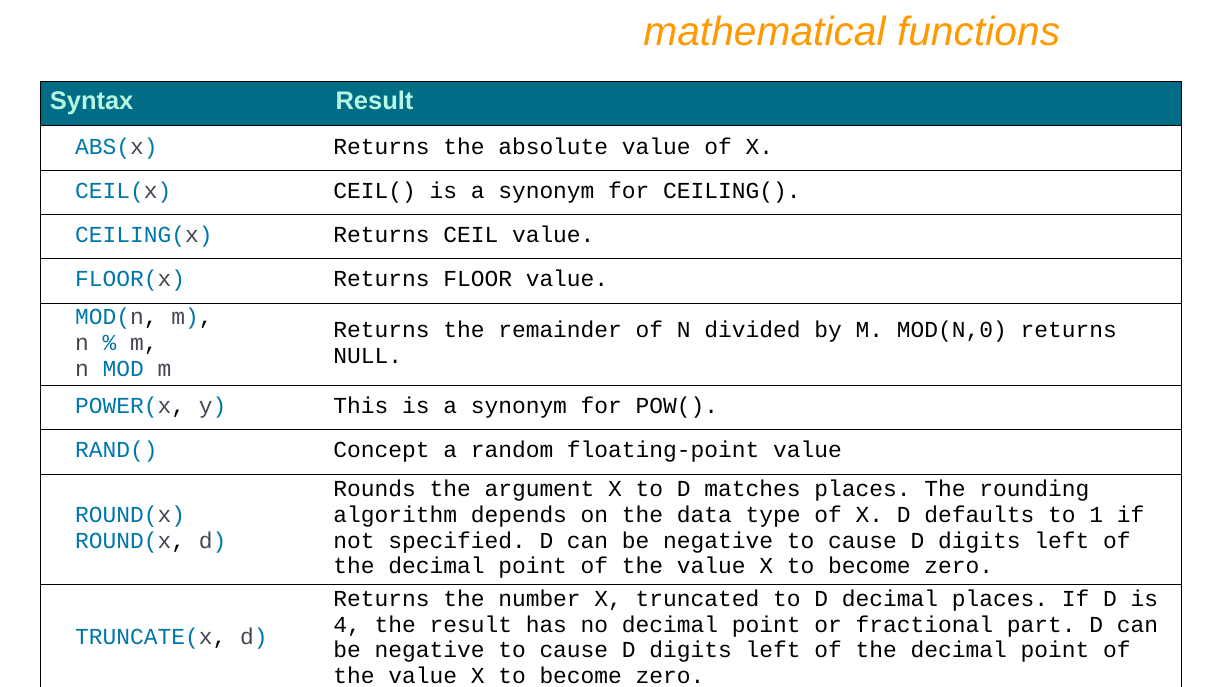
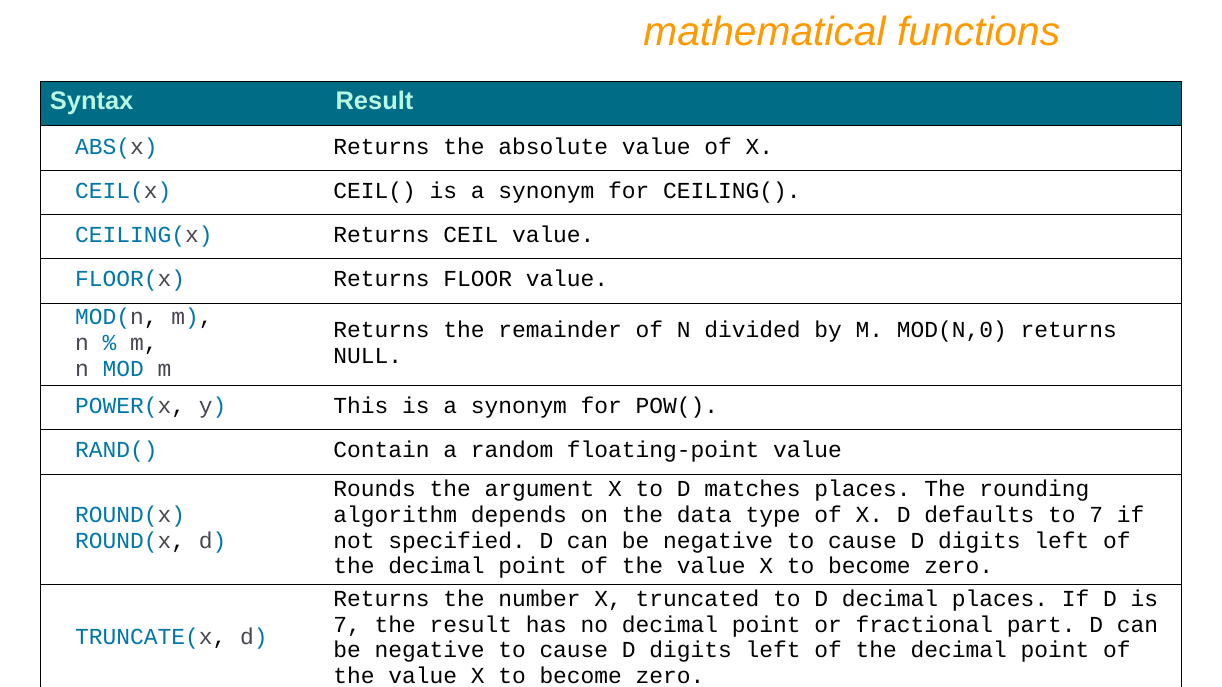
Concept: Concept -> Contain
to 1: 1 -> 7
4 at (347, 625): 4 -> 7
